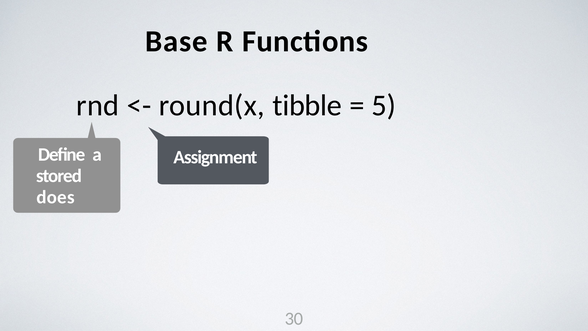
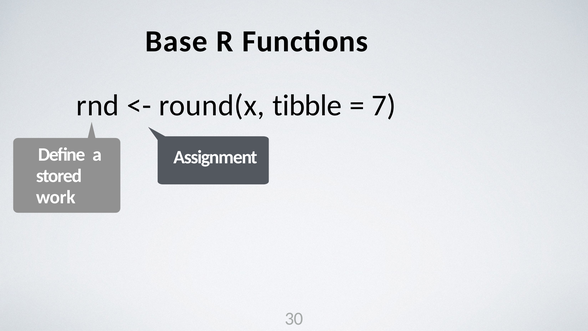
5: 5 -> 7
does: does -> work
